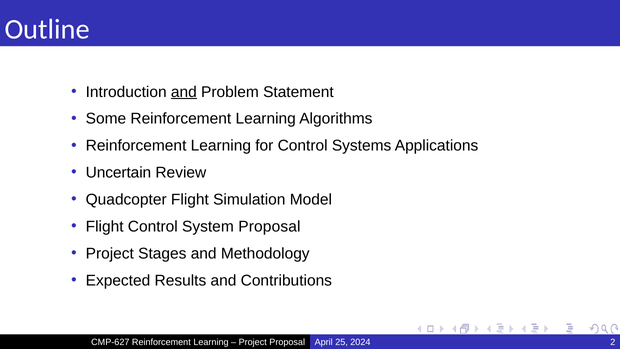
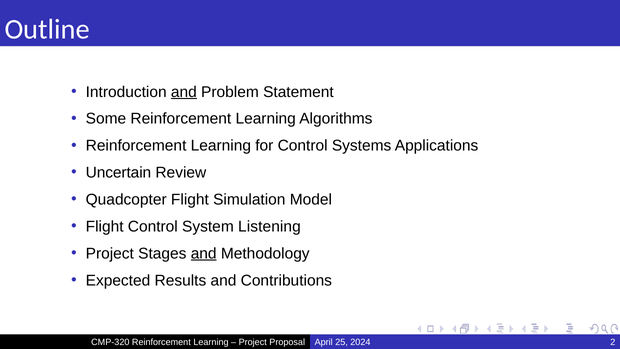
System Proposal: Proposal -> Listening
and at (204, 253) underline: none -> present
CMP-627: CMP-627 -> CMP-320
